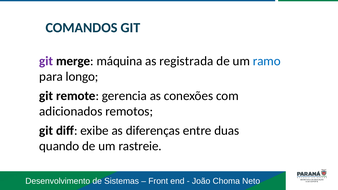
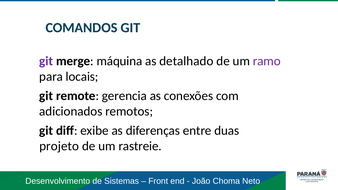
registrada: registrada -> detalhado
ramo colour: blue -> purple
longo: longo -> locais
quando: quando -> projeto
